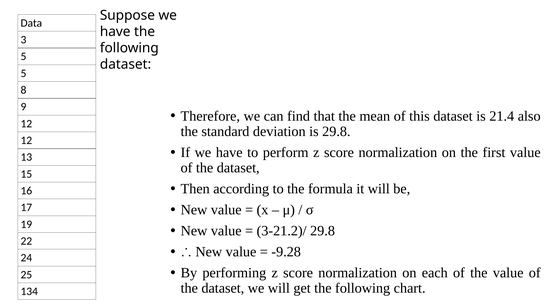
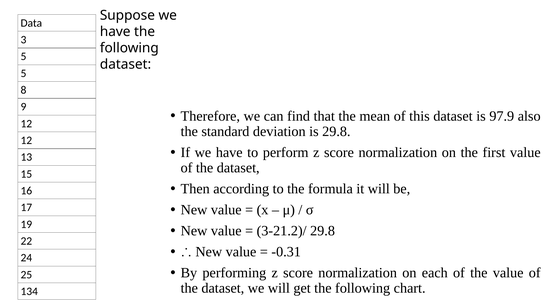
21.4: 21.4 -> 97.9
-9.28: -9.28 -> -0.31
